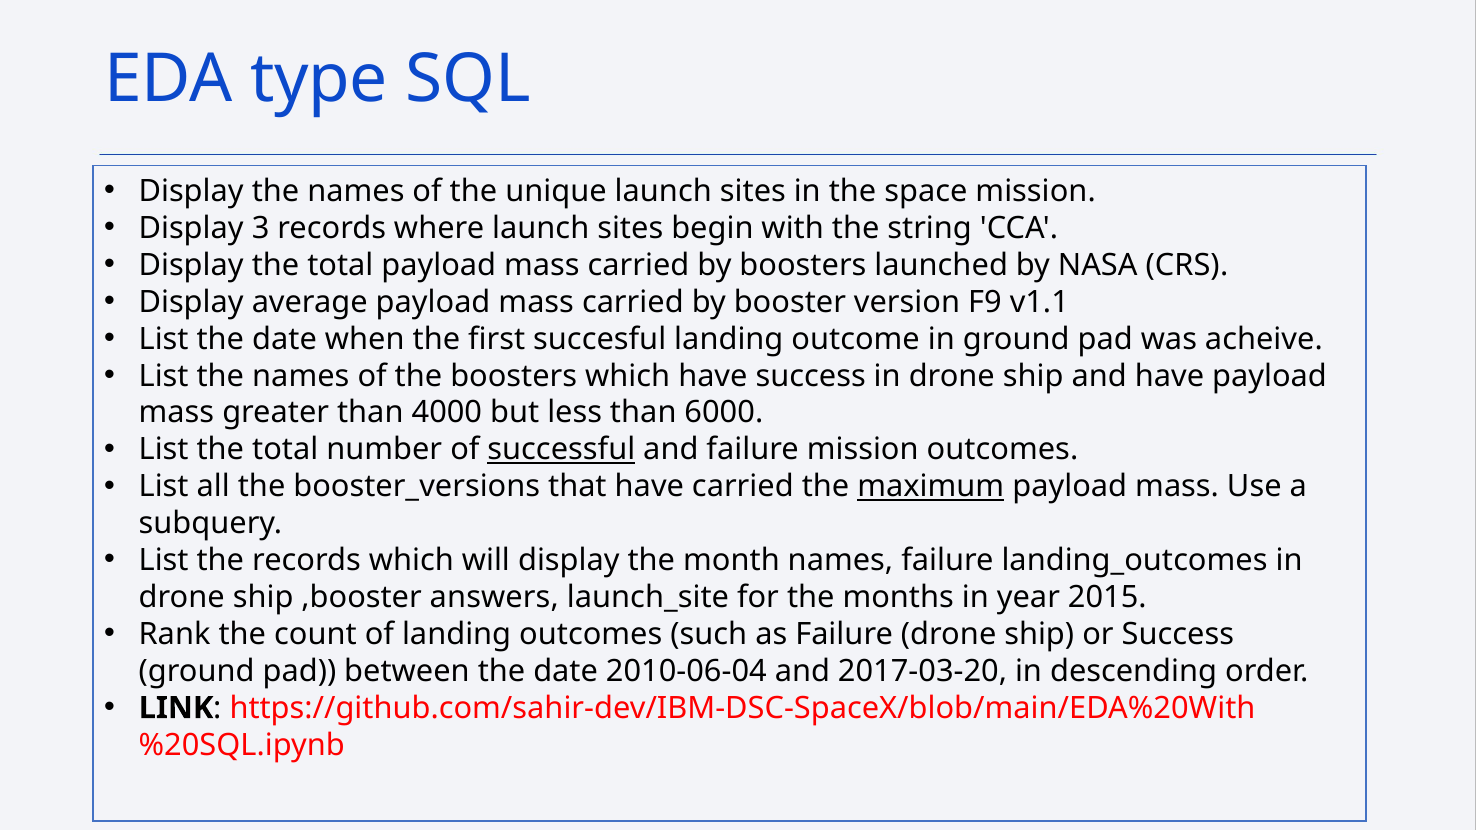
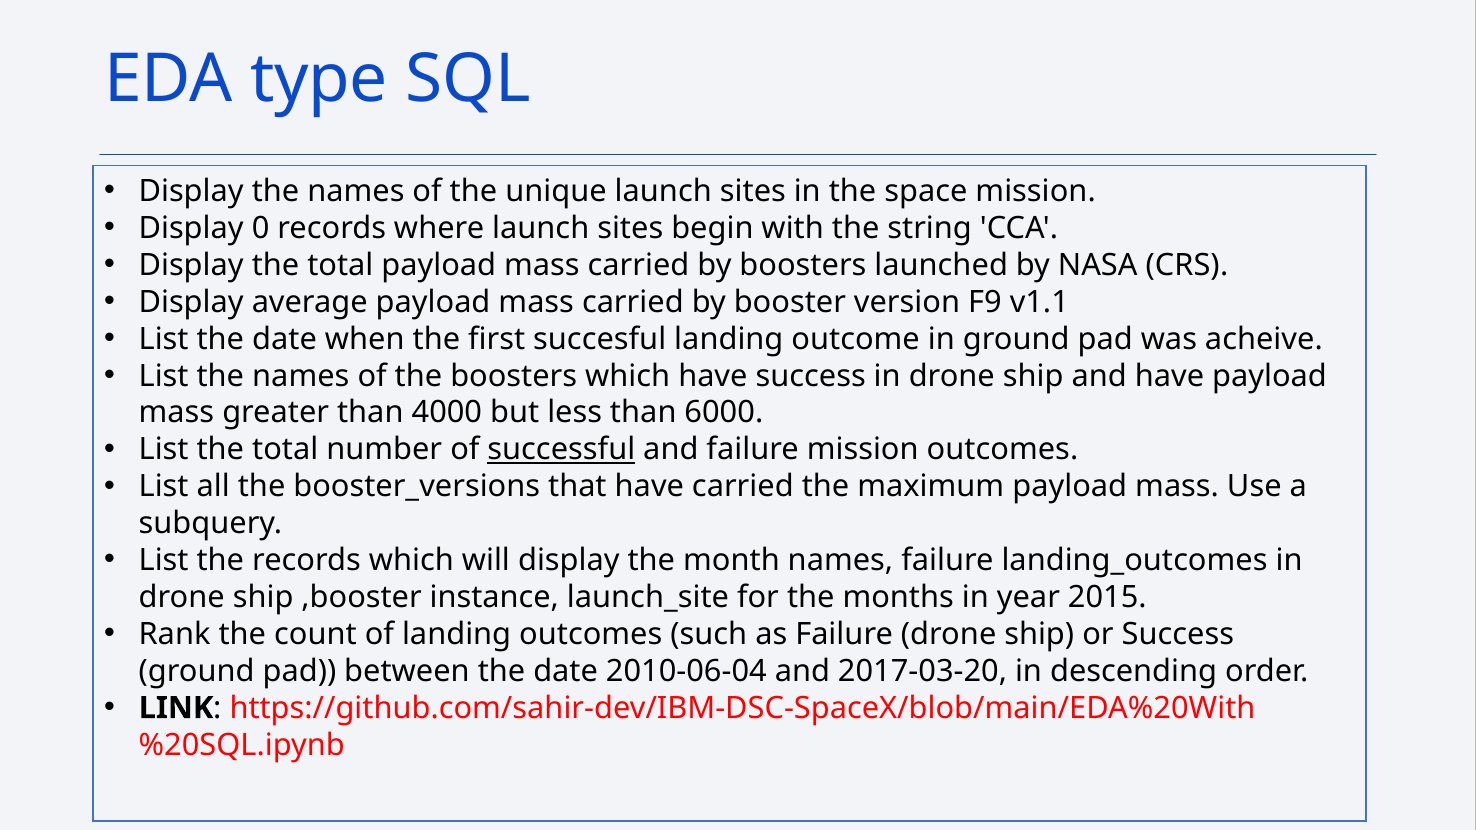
3: 3 -> 0
maximum underline: present -> none
answers: answers -> instance
